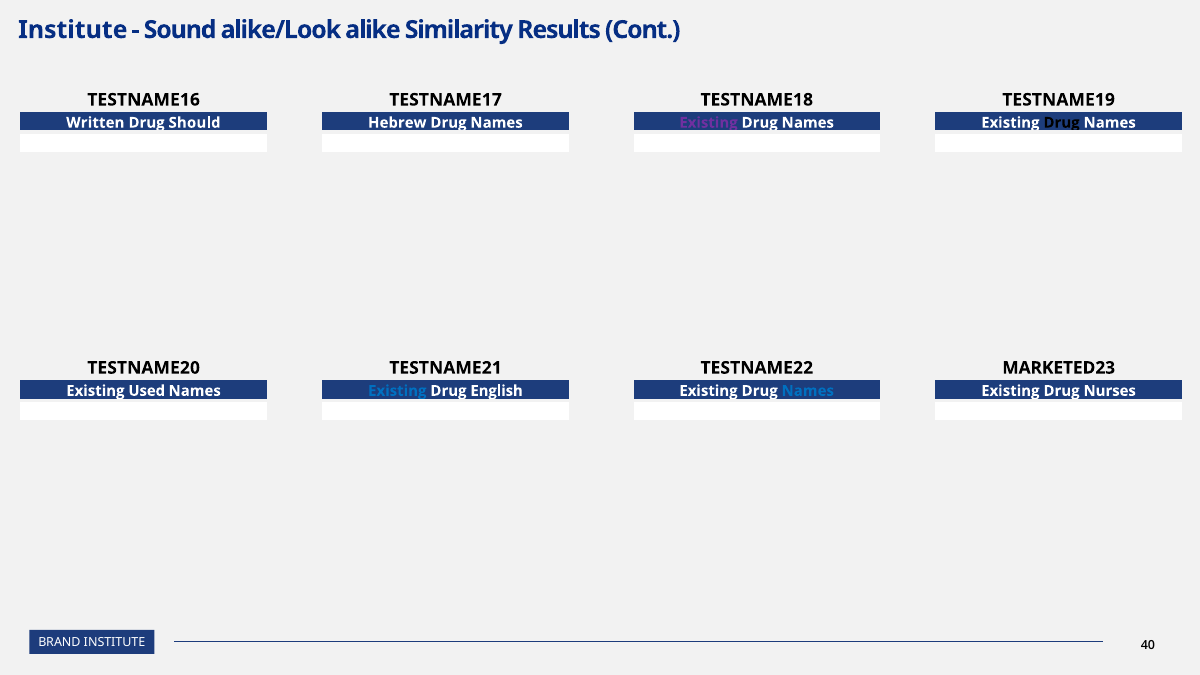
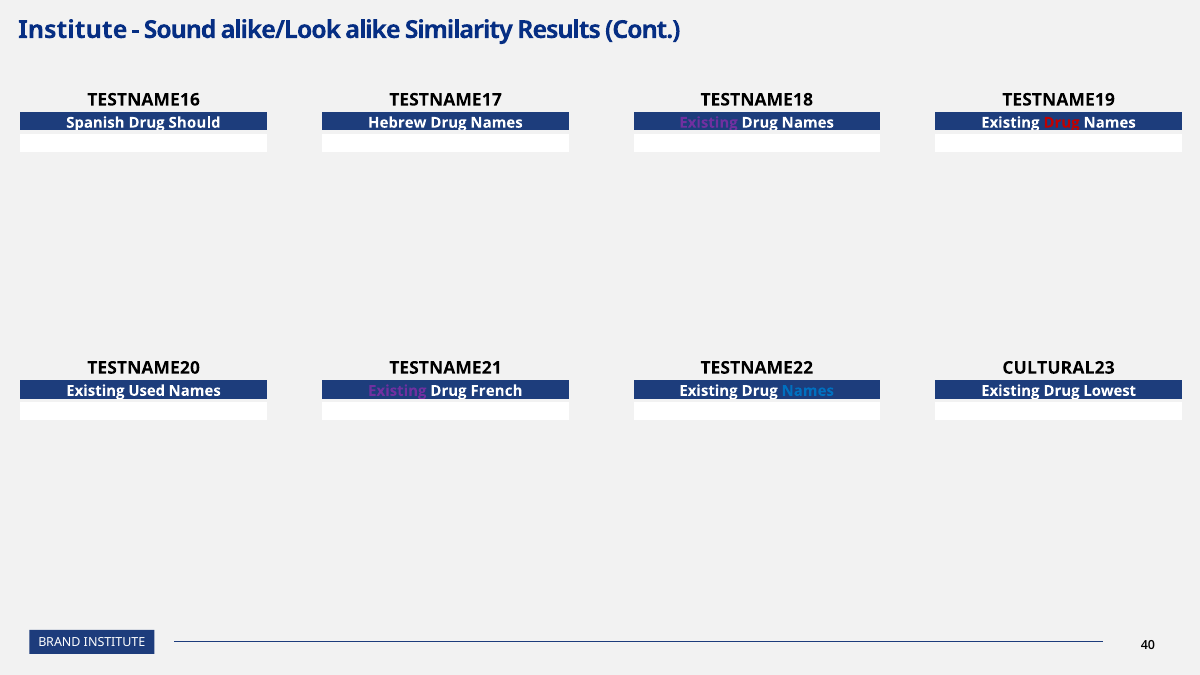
Written: Written -> Spanish
Drug at (1062, 123) colour: black -> red
MARKETED23: MARKETED23 -> CULTURAL23
Existing at (397, 391) colour: blue -> purple
English: English -> French
Nurses: Nurses -> Lowest
